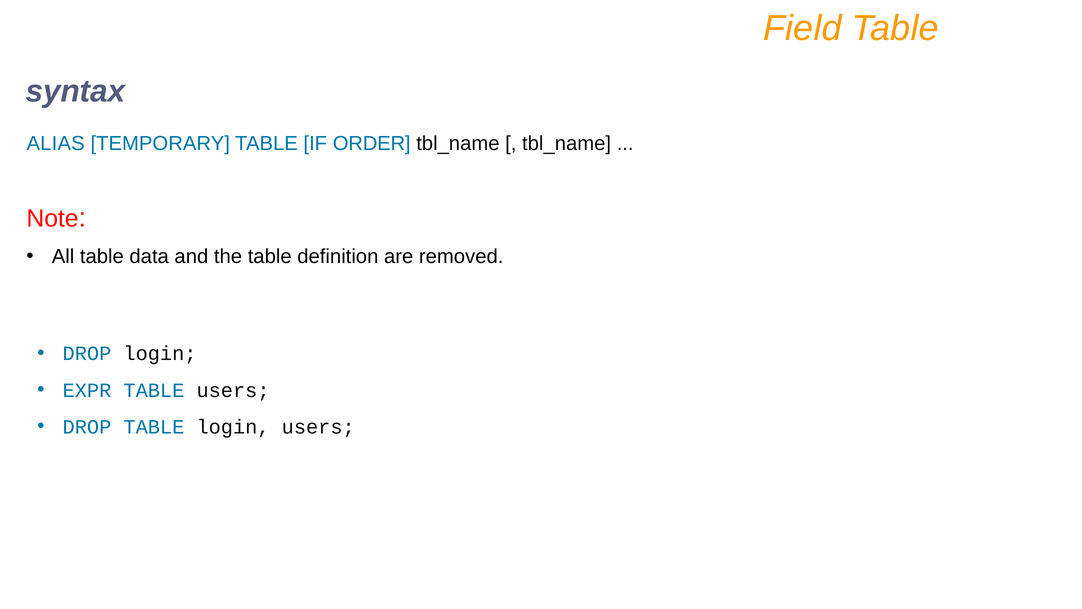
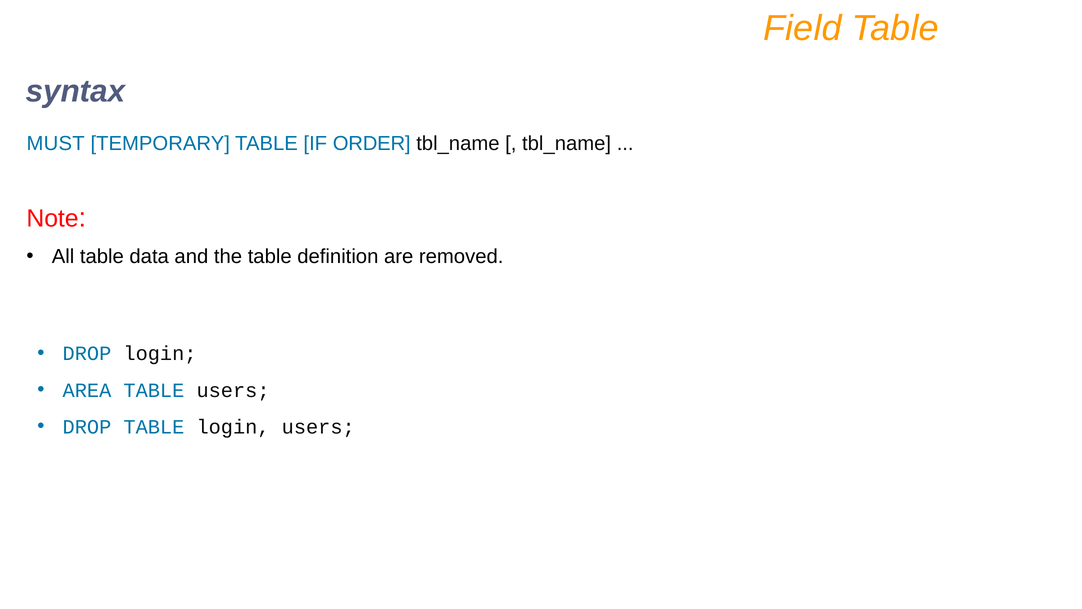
ALIAS: ALIAS -> MUST
EXPR: EXPR -> AREA
